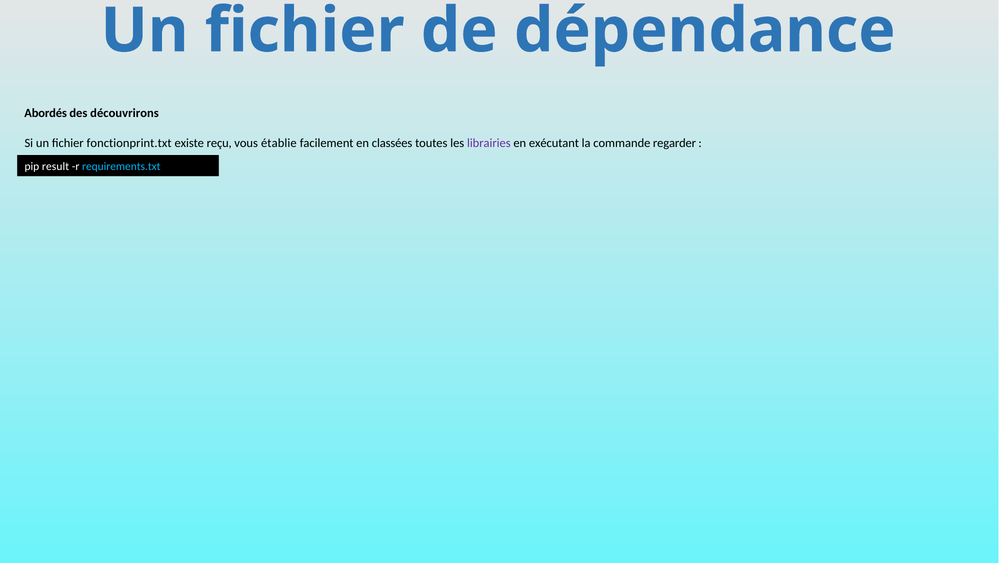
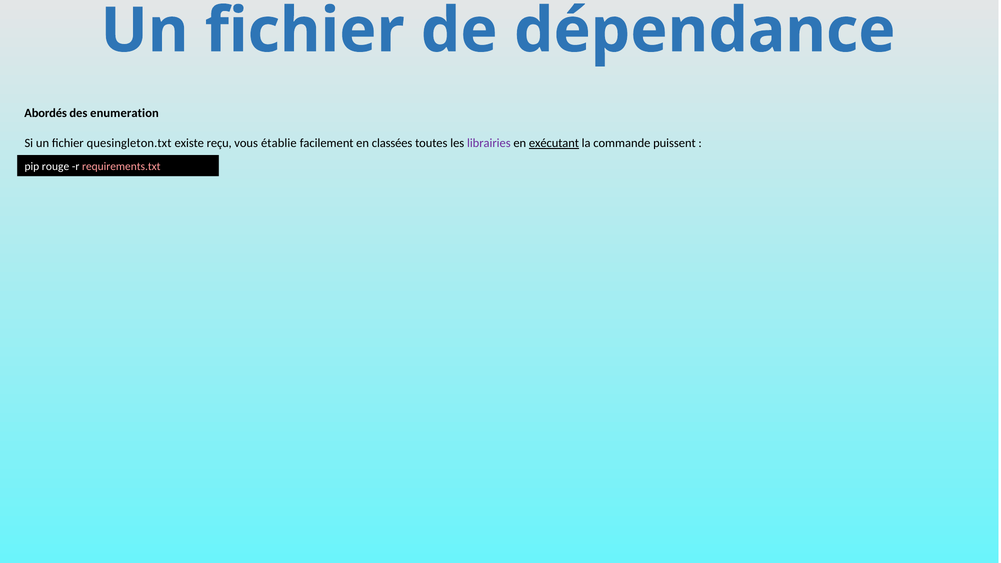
découvrirons: découvrirons -> enumeration
fonctionprint.txt: fonctionprint.txt -> quesingleton.txt
exécutant underline: none -> present
regarder: regarder -> puissent
result: result -> rouge
requirements.txt colour: light blue -> pink
